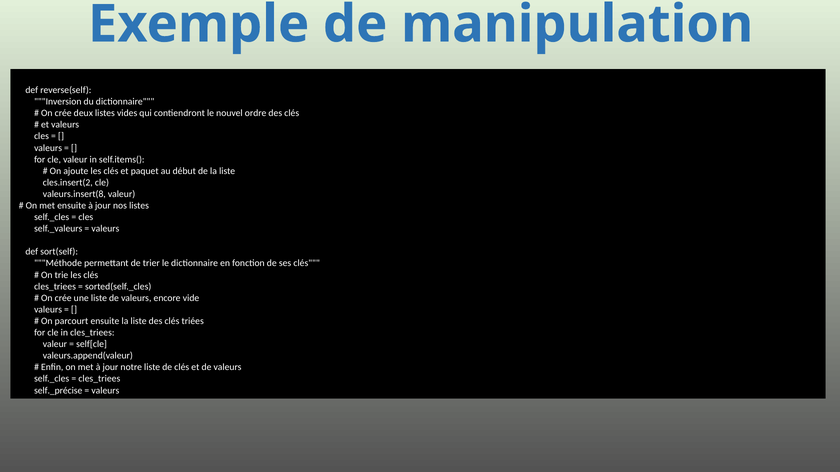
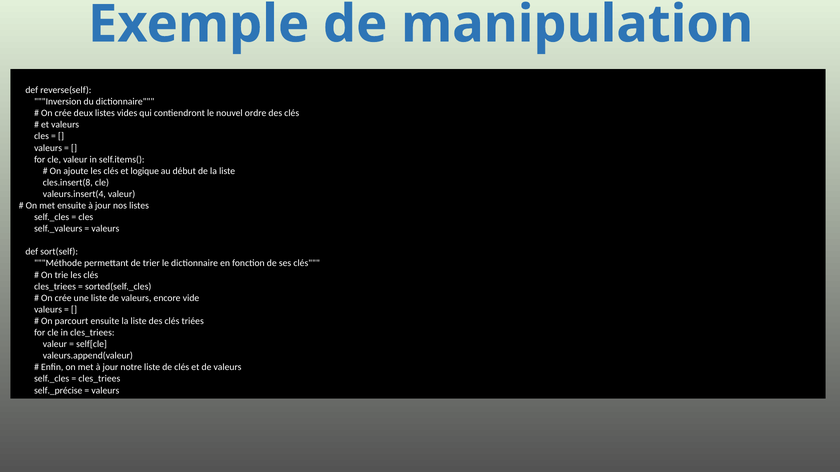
paquet: paquet -> logique
cles.insert(2: cles.insert(2 -> cles.insert(8
valeurs.insert(8: valeurs.insert(8 -> valeurs.insert(4
